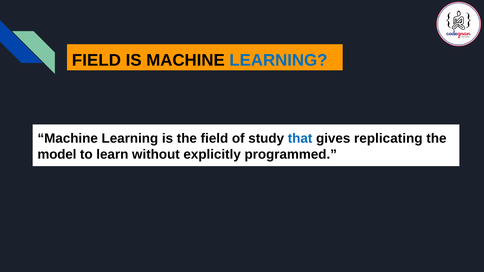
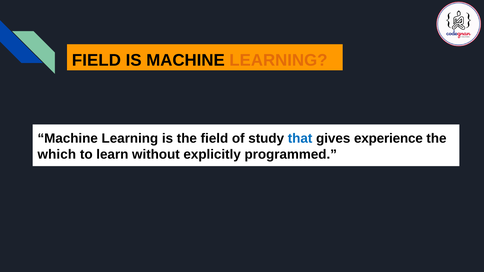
LEARNING at (278, 60) colour: blue -> orange
replicating: replicating -> experience
model: model -> which
